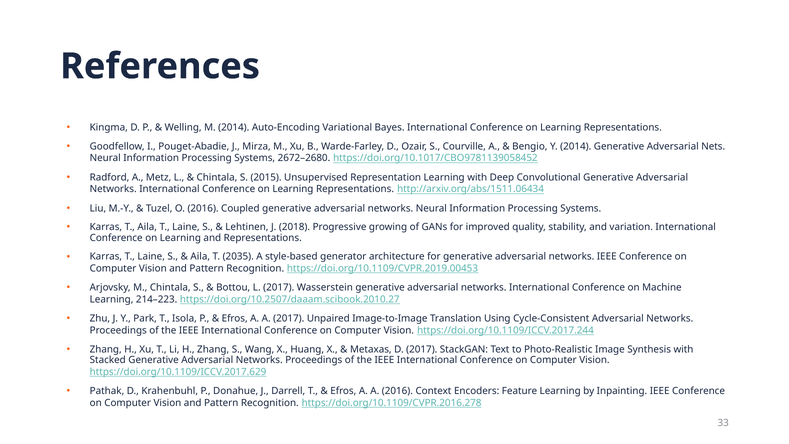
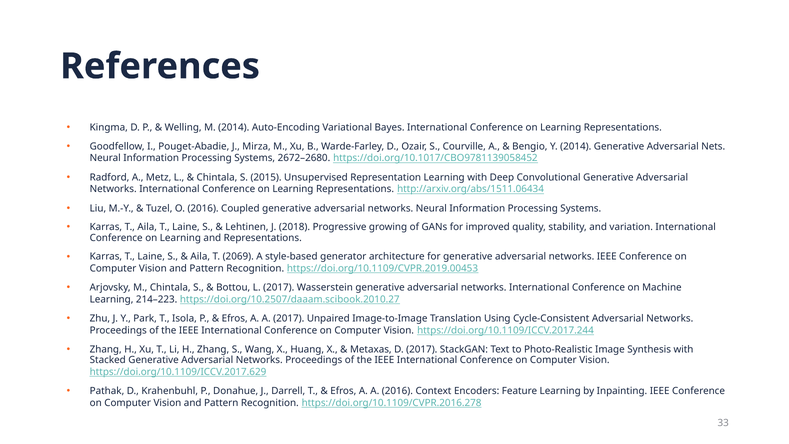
2035: 2035 -> 2069
